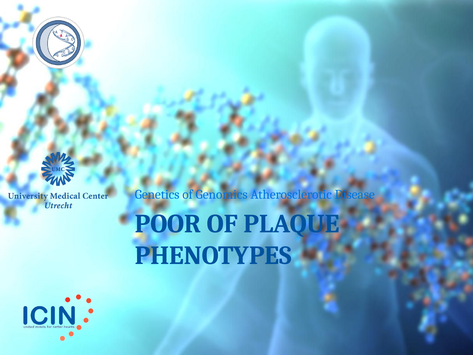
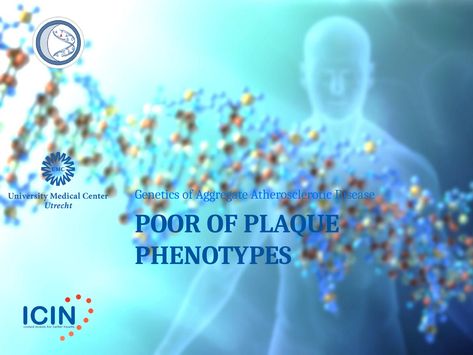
Genomics: Genomics -> Aggregate
